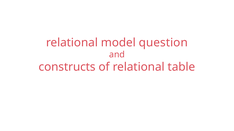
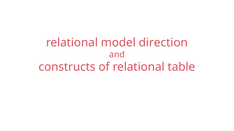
question: question -> direction
